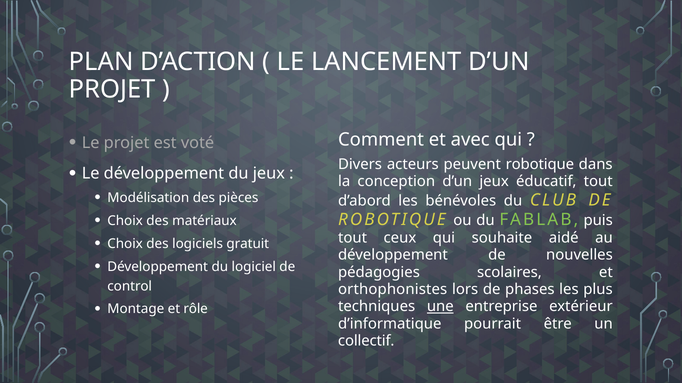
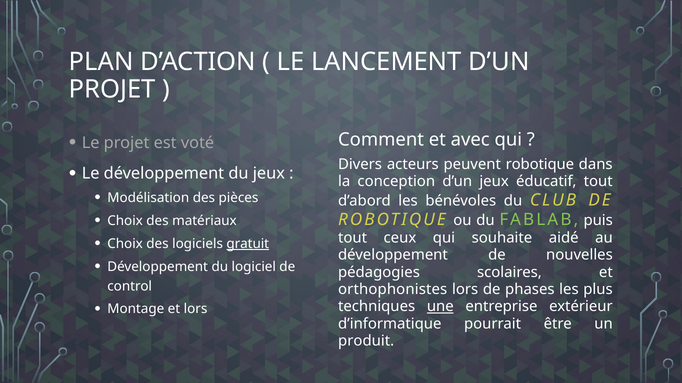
gratuit underline: none -> present
et rôle: rôle -> lors
collectif: collectif -> produit
